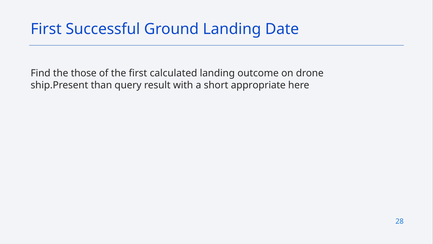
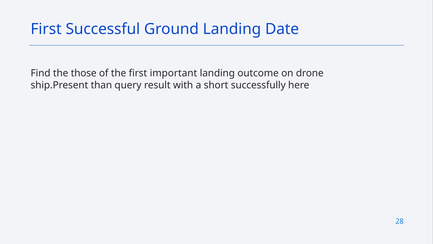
calculated: calculated -> important
appropriate: appropriate -> successfully
